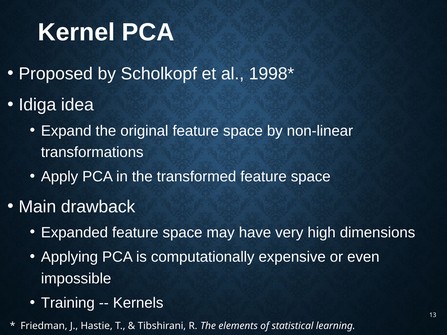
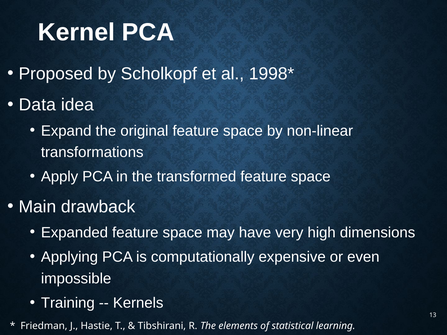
Idiga: Idiga -> Data
